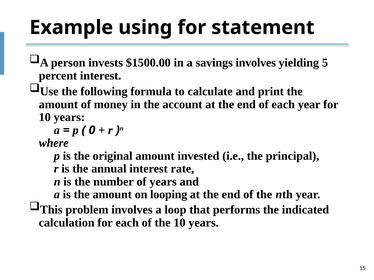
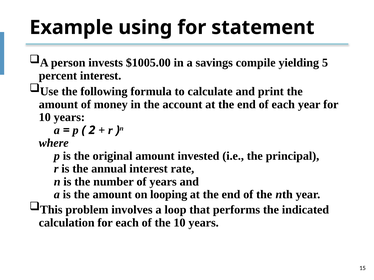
$1500.00: $1500.00 -> $1005.00
savings involves: involves -> compile
0: 0 -> 2
